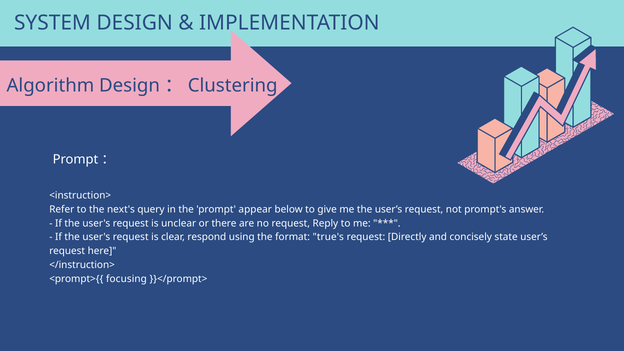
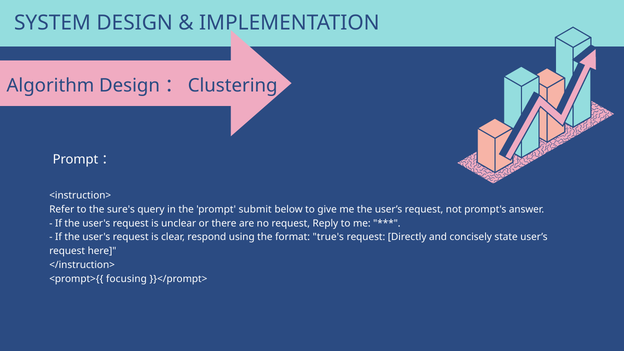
next's: next's -> sure's
appear: appear -> submit
